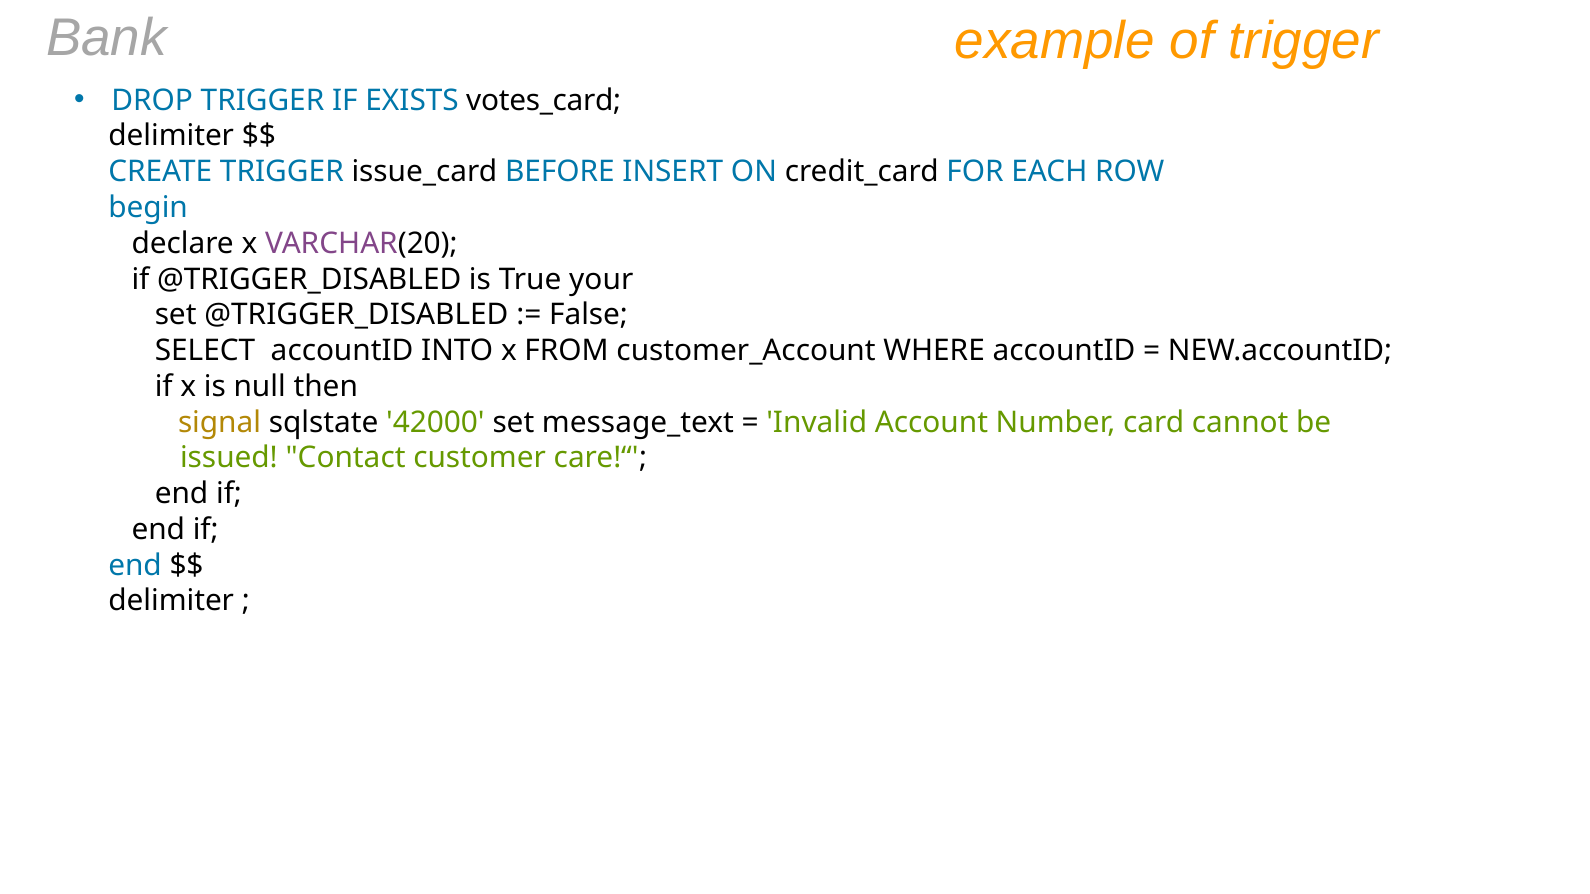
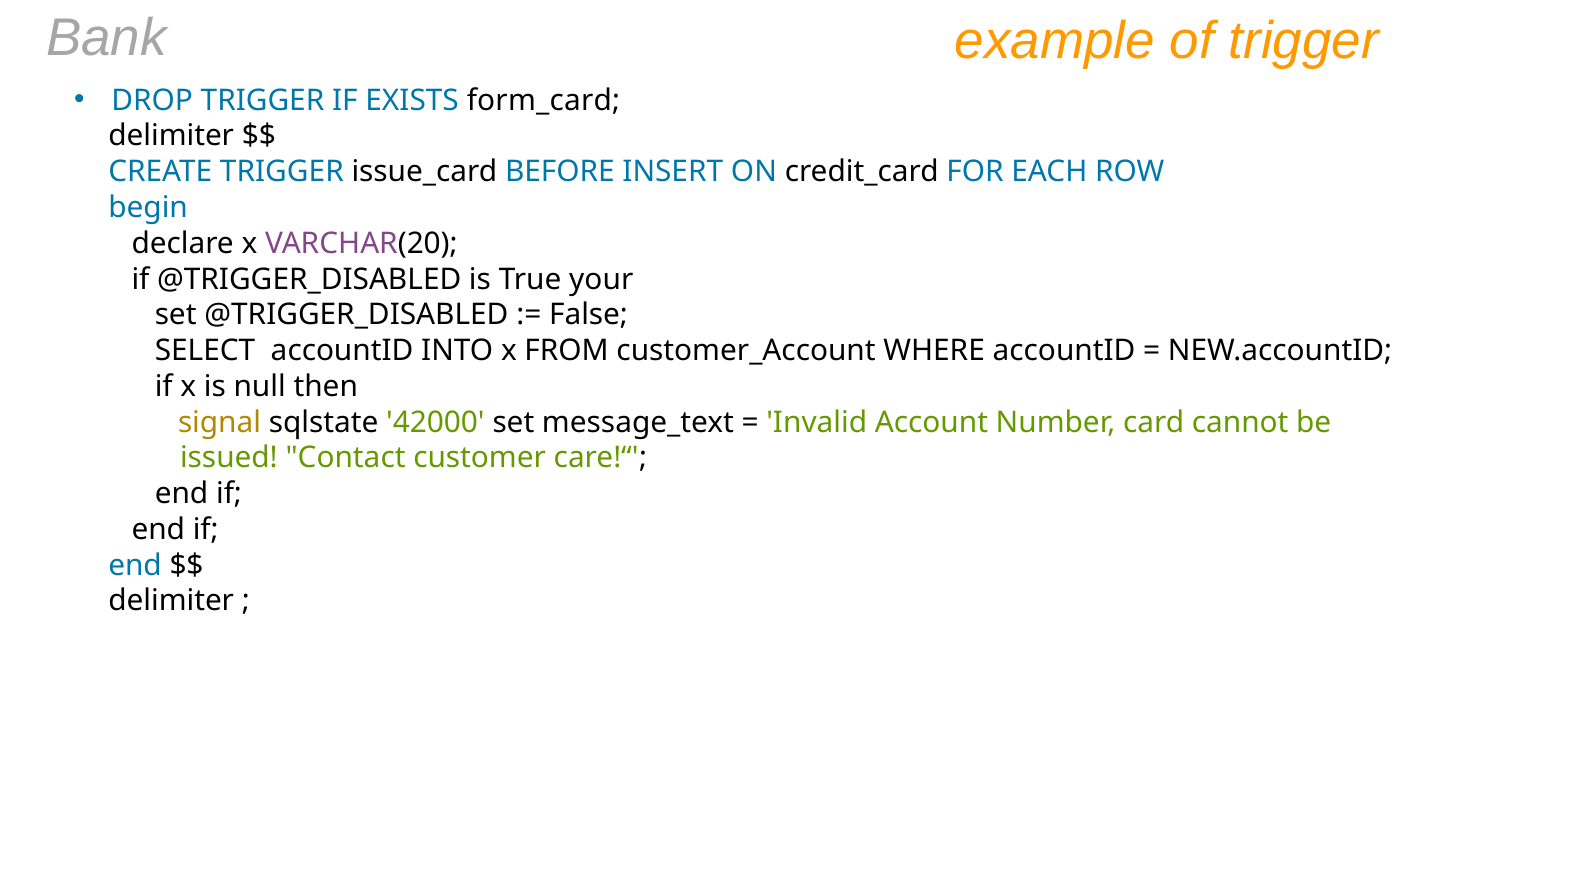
votes_card: votes_card -> form_card
